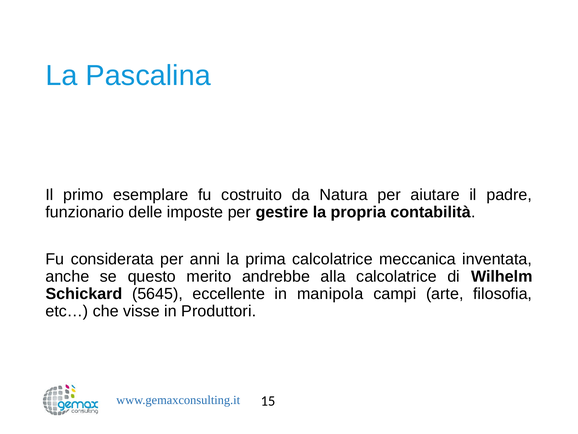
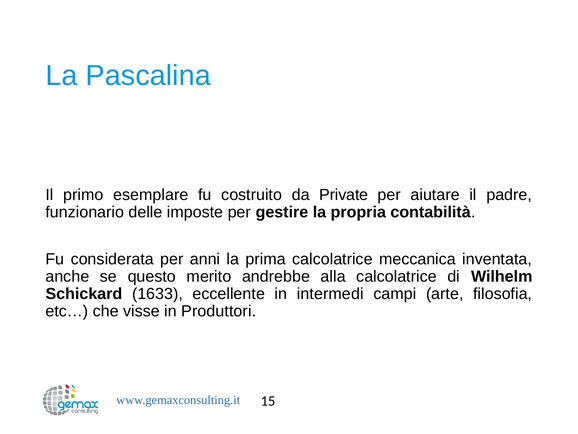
Natura: Natura -> Private
5645: 5645 -> 1633
manipola: manipola -> intermedi
